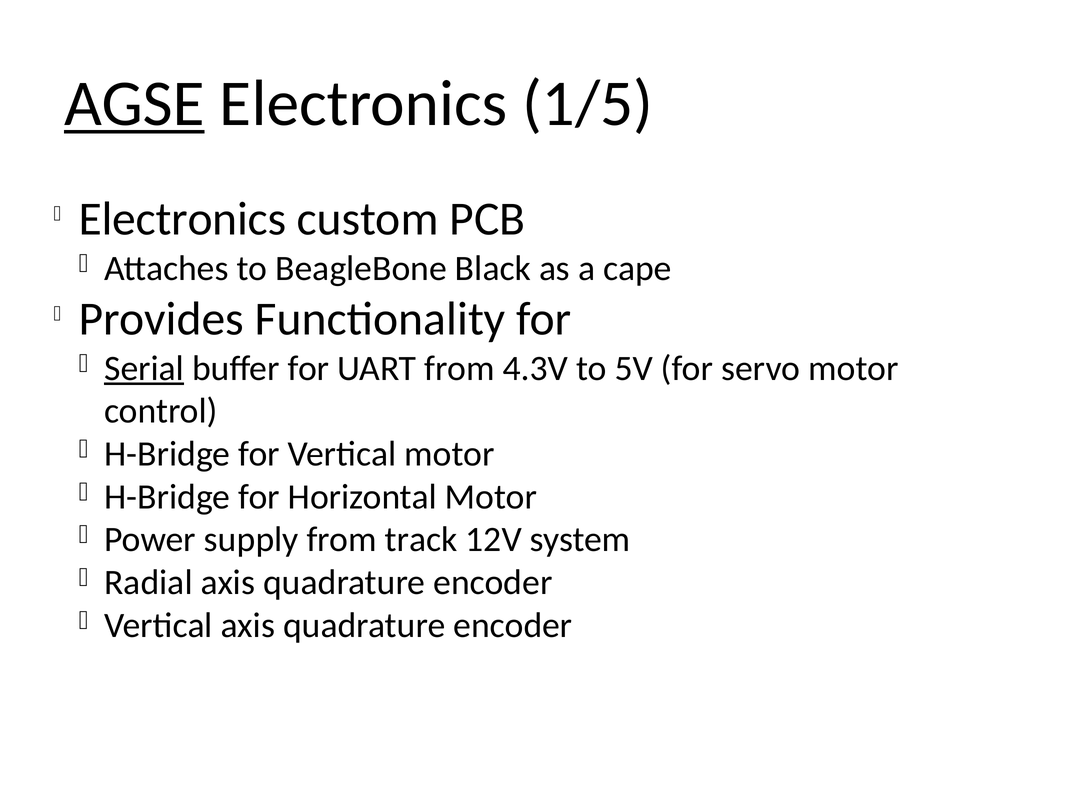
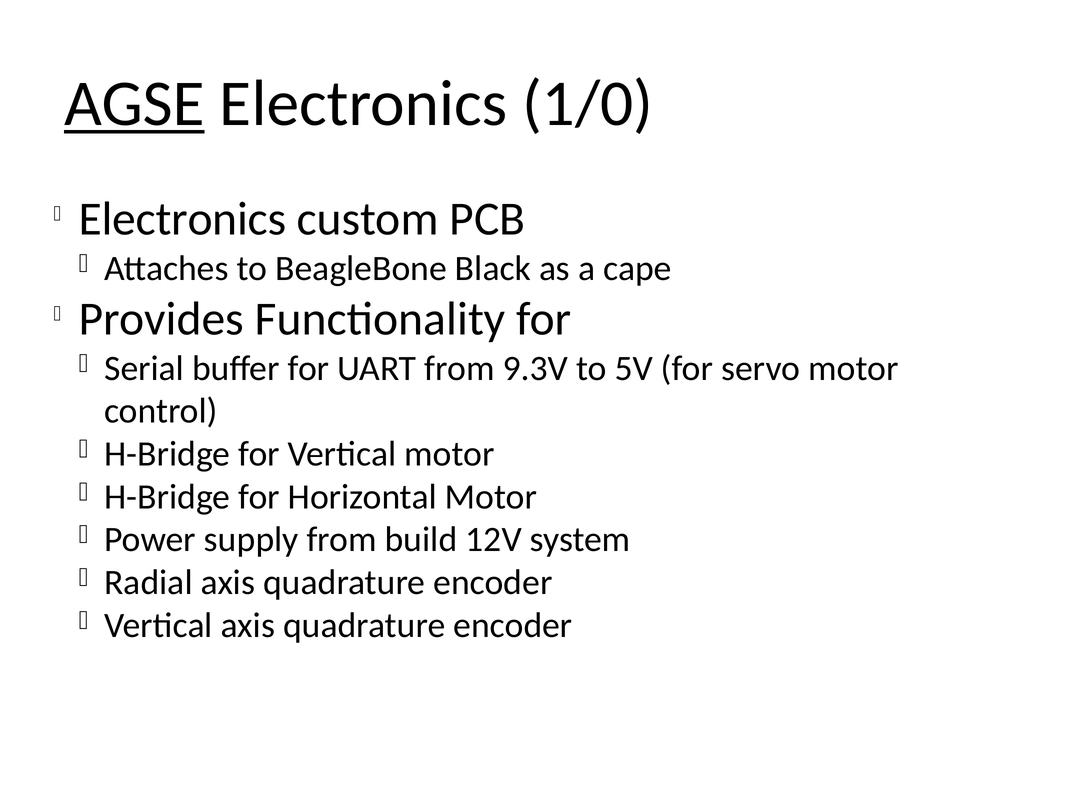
1/5: 1/5 -> 1/0
Serial underline: present -> none
4.3V: 4.3V -> 9.3V
track: track -> build
